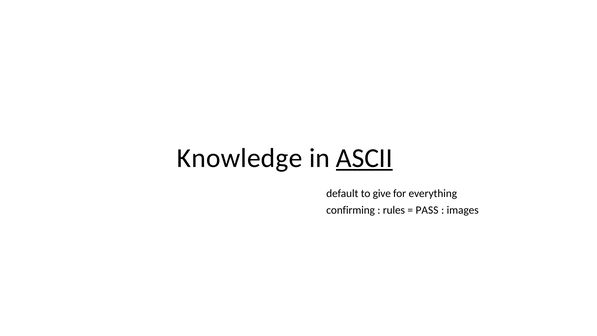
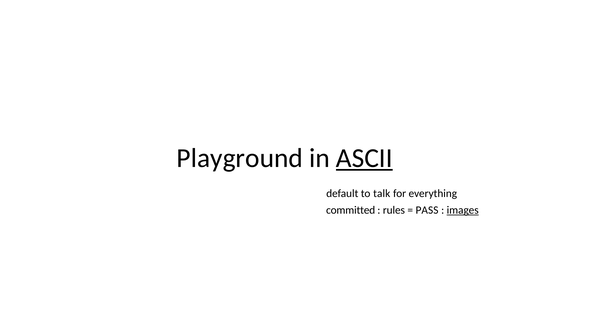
Knowledge: Knowledge -> Playground
give: give -> talk
confirming: confirming -> committed
images underline: none -> present
